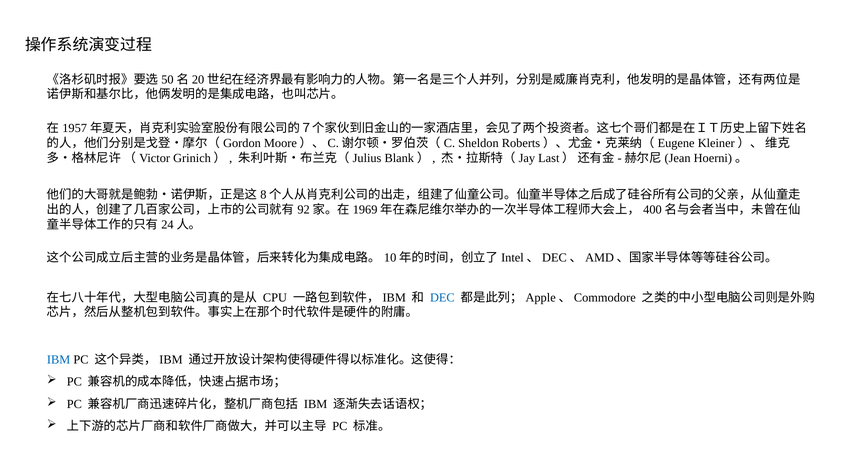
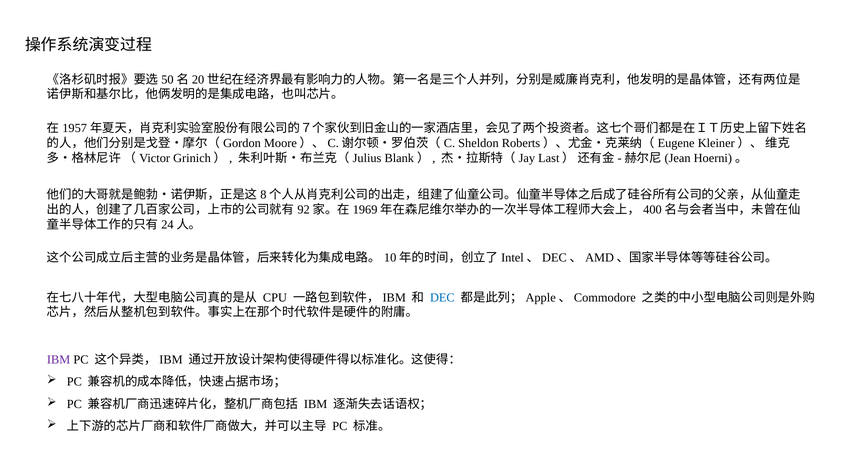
IBM at (59, 360) colour: blue -> purple
